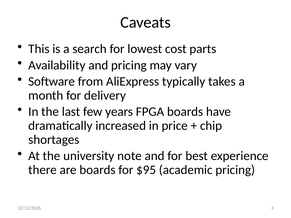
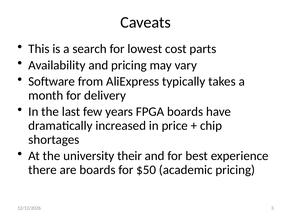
note: note -> their
$95: $95 -> $50
